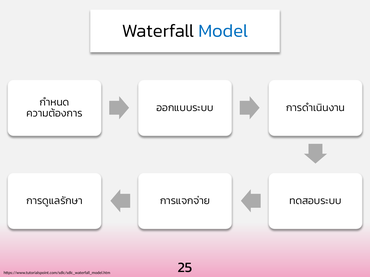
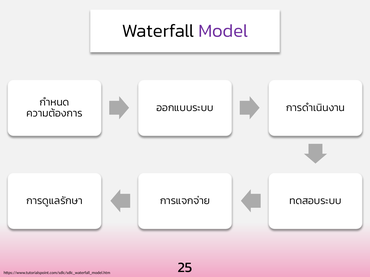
Model colour: blue -> purple
